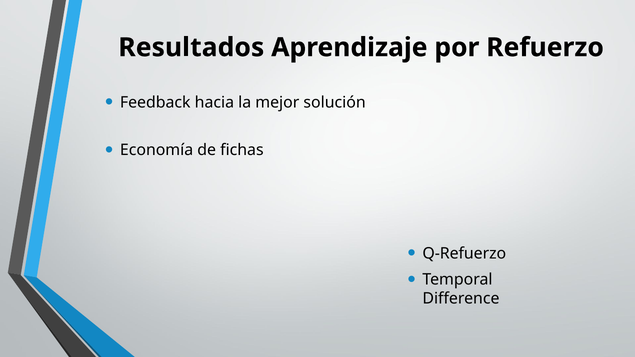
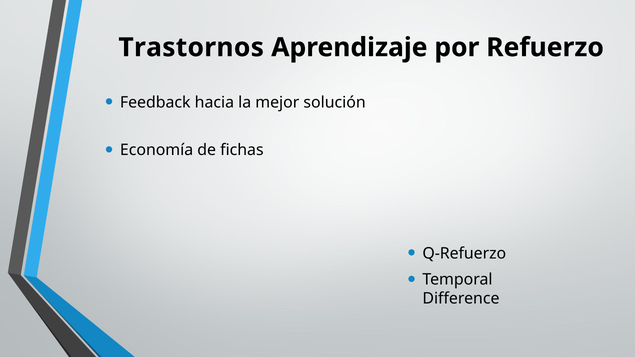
Resultados: Resultados -> Trastornos
